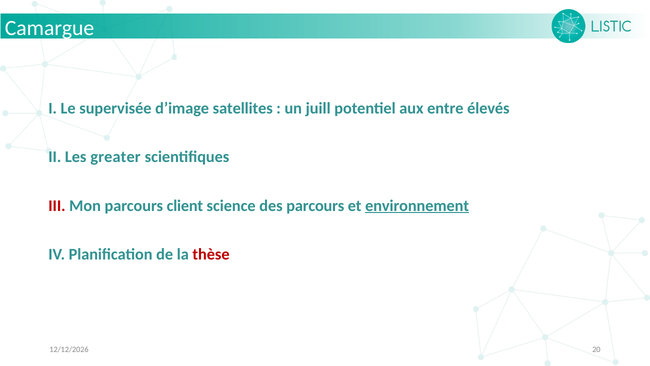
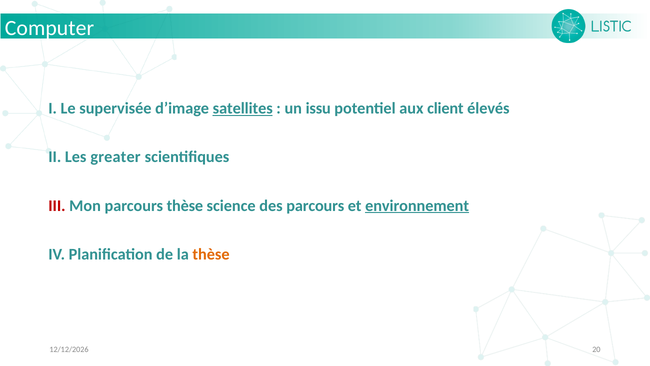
Camargue: Camargue -> Computer
satellites underline: none -> present
juill: juill -> issu
entre: entre -> client
parcours client: client -> thèse
thèse at (211, 254) colour: red -> orange
